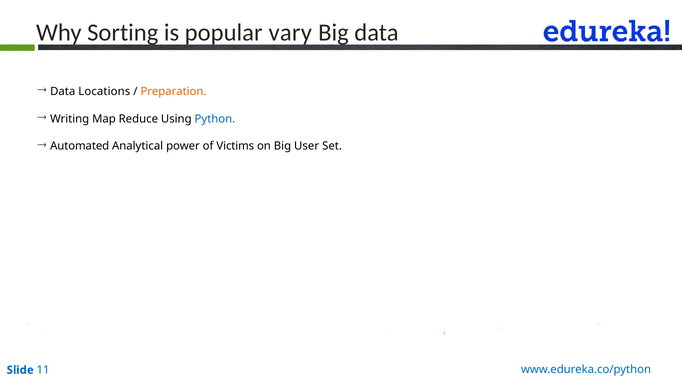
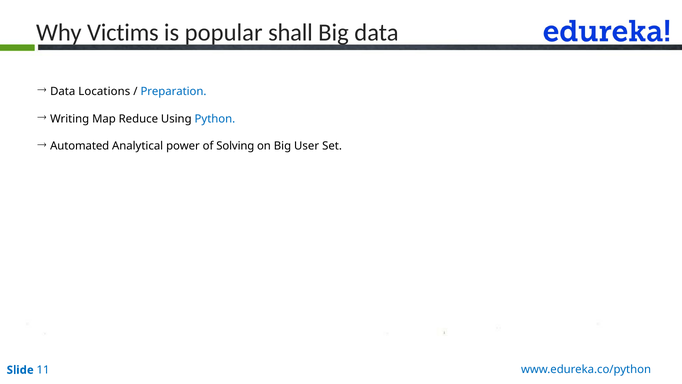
Sorting: Sorting -> Victims
vary: vary -> shall
Preparation colour: orange -> blue
Victims: Victims -> Solving
